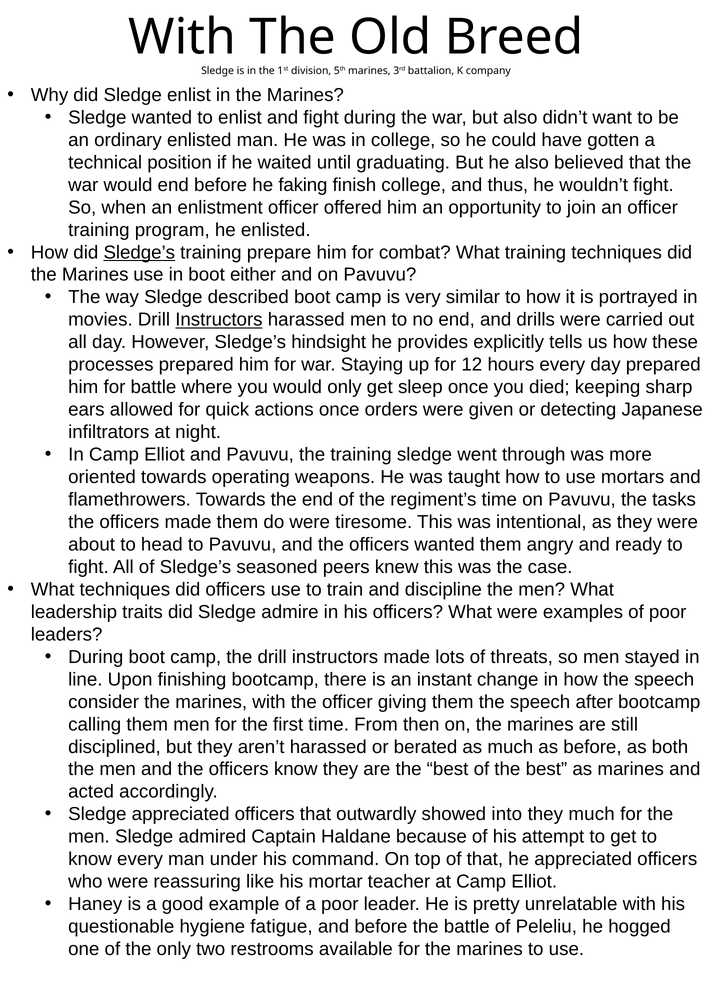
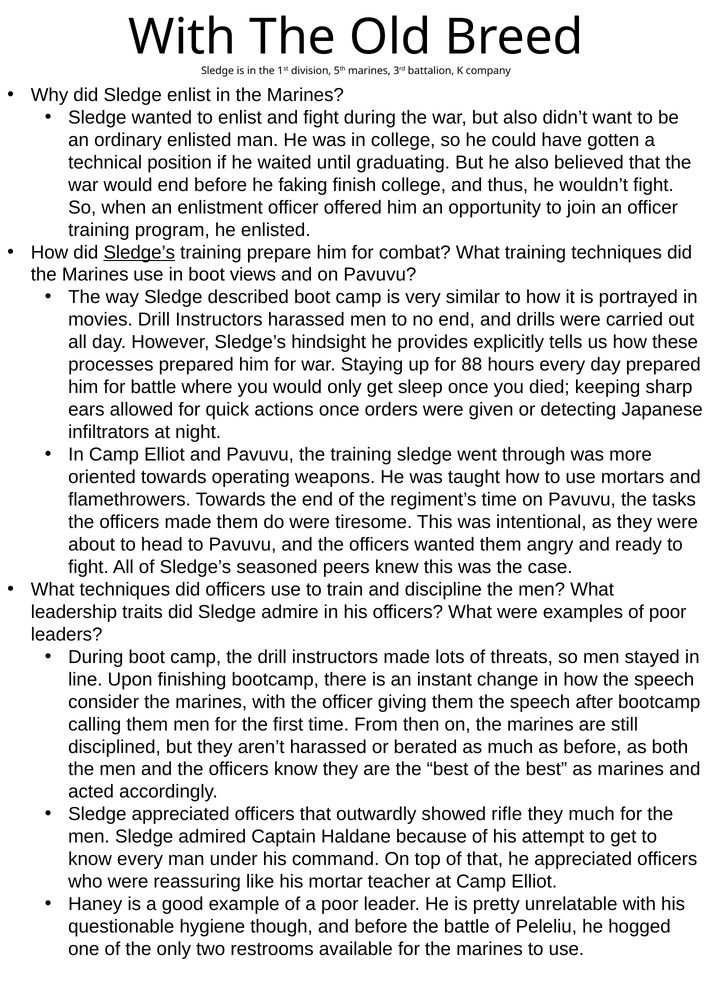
either: either -> views
Instructors at (219, 320) underline: present -> none
12: 12 -> 88
into: into -> rifle
fatigue: fatigue -> though
